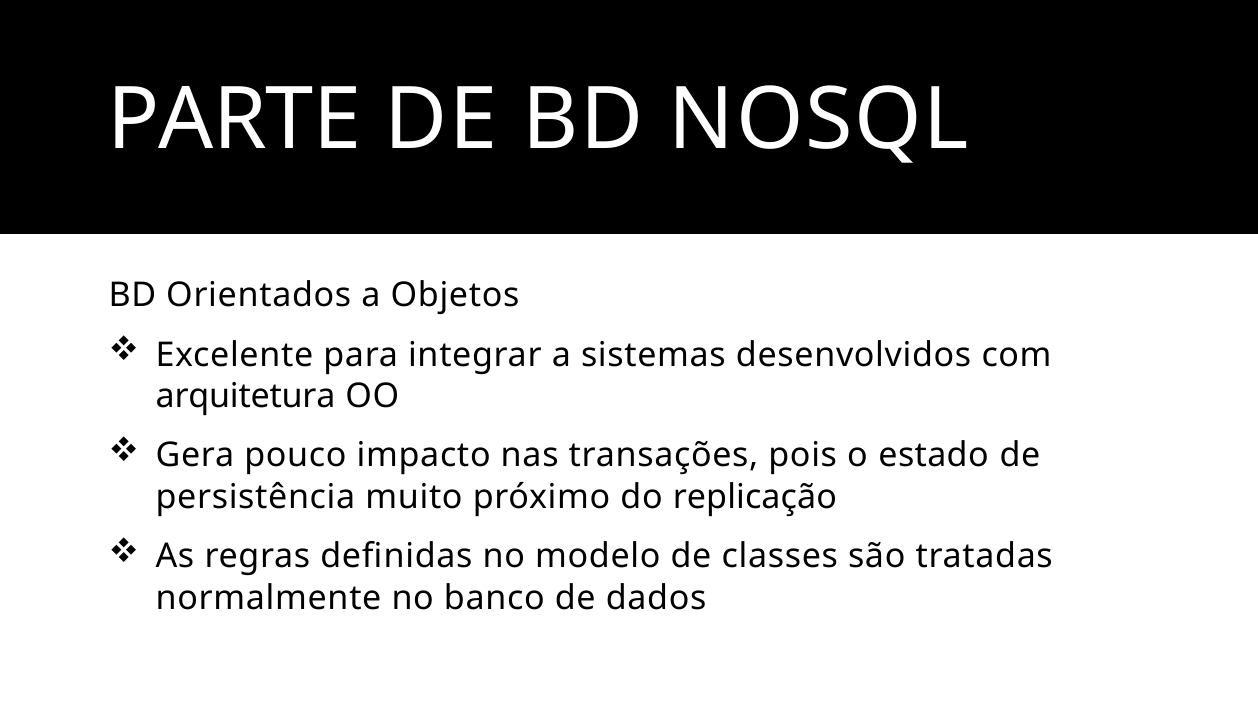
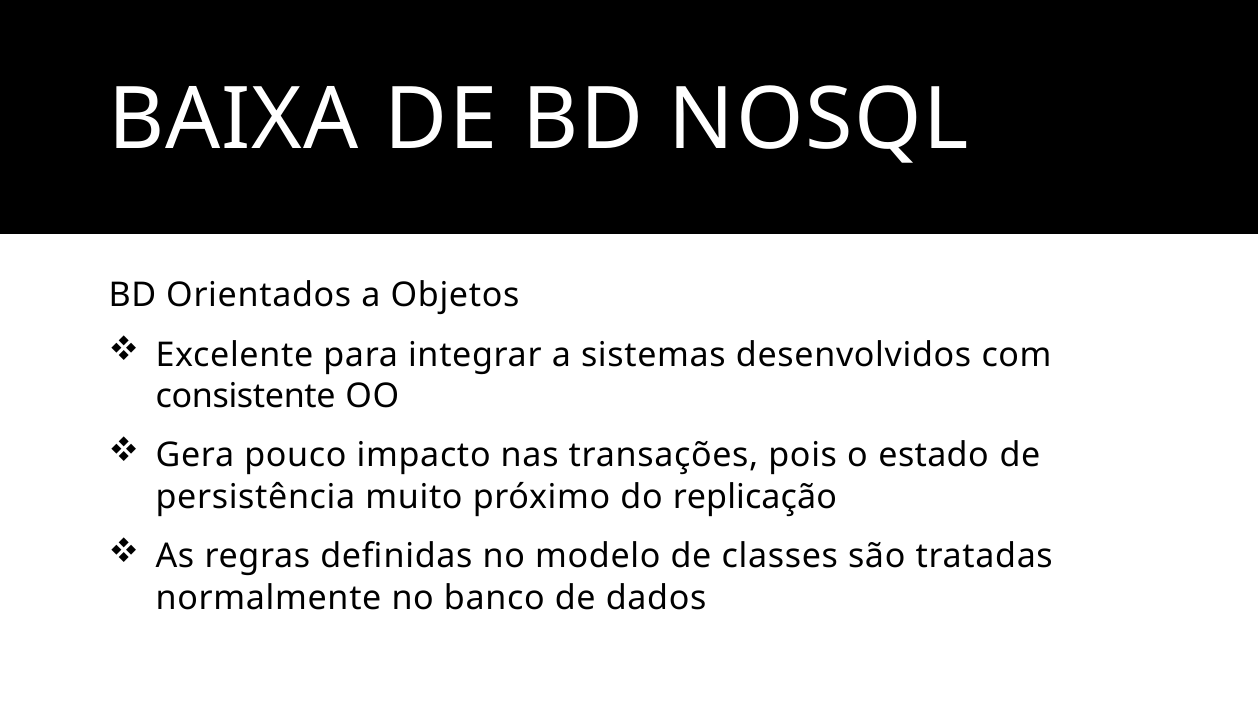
PARTE: PARTE -> BAIXA
arquitetura: arquitetura -> consistente
